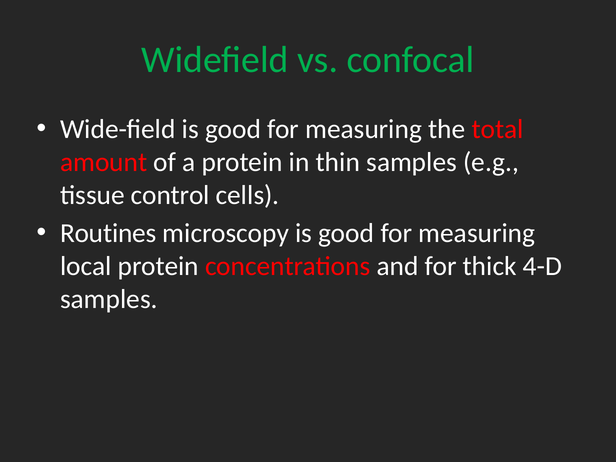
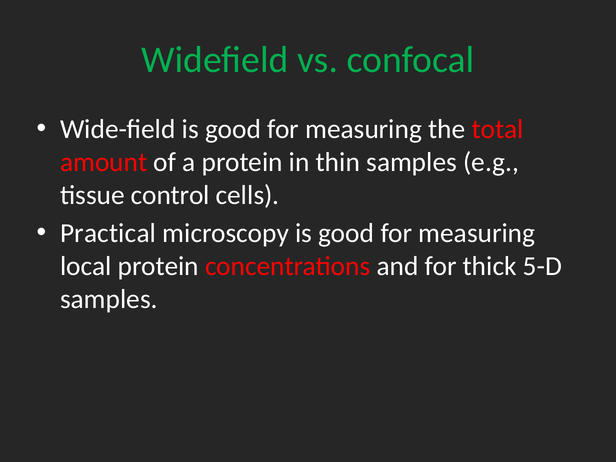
Routines: Routines -> Practical
4-D: 4-D -> 5-D
